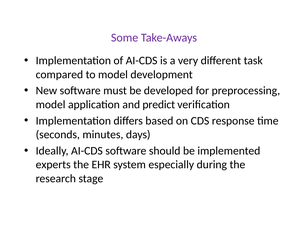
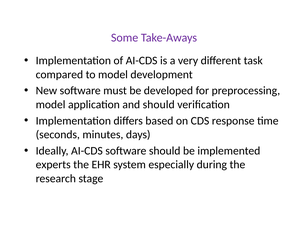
and predict: predict -> should
